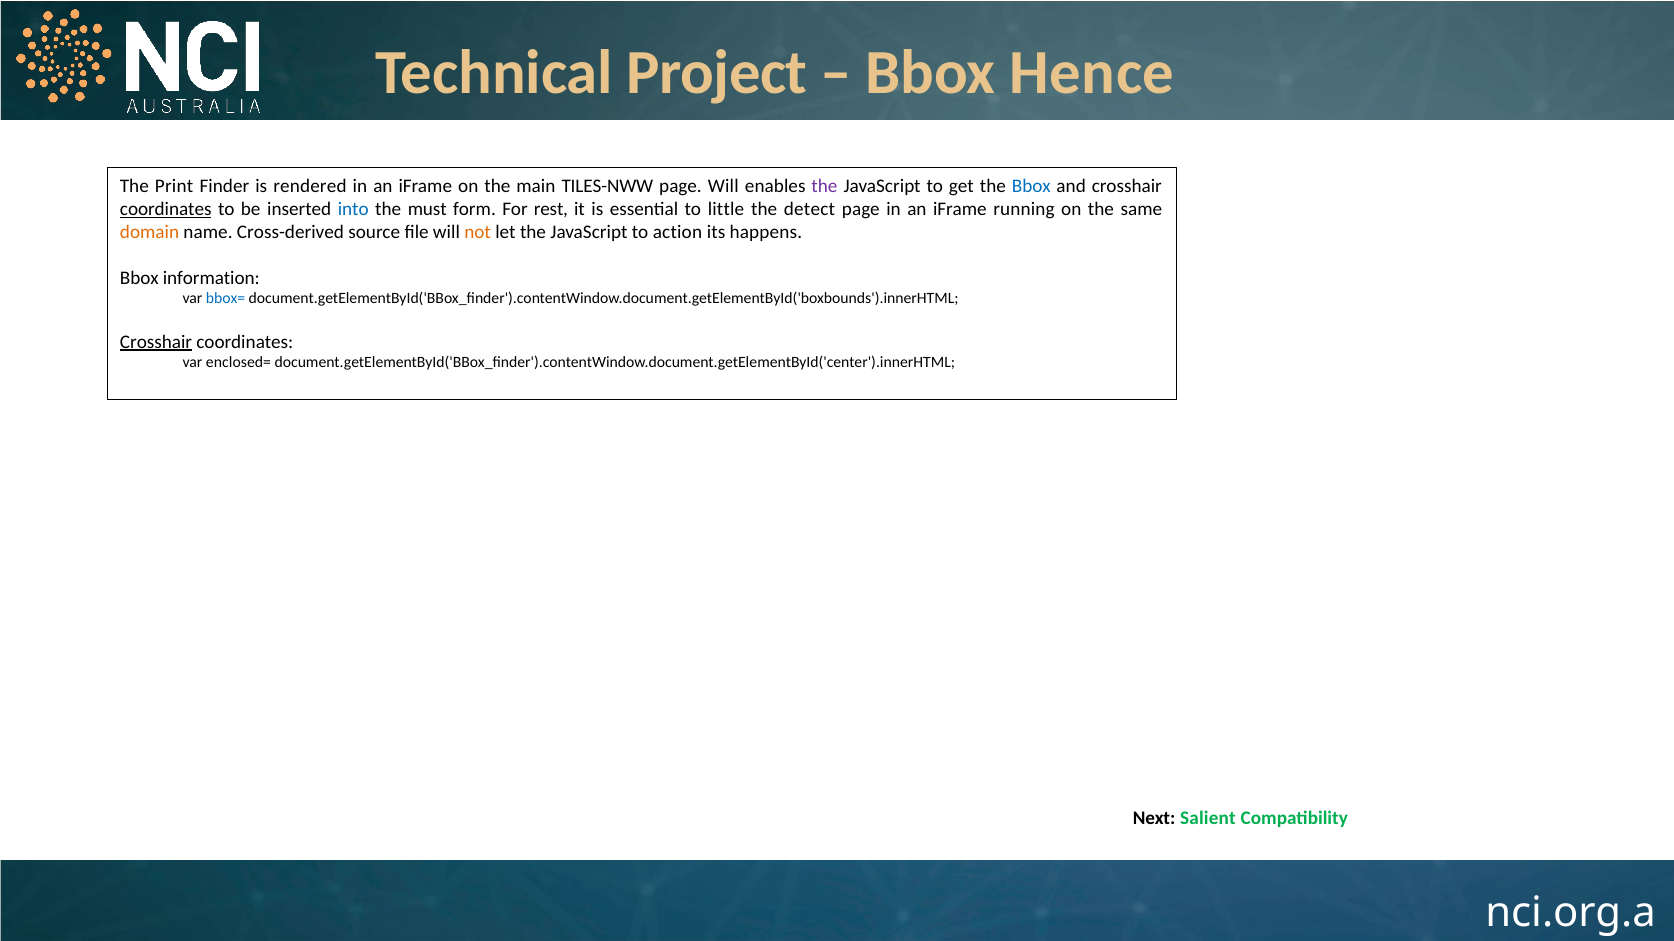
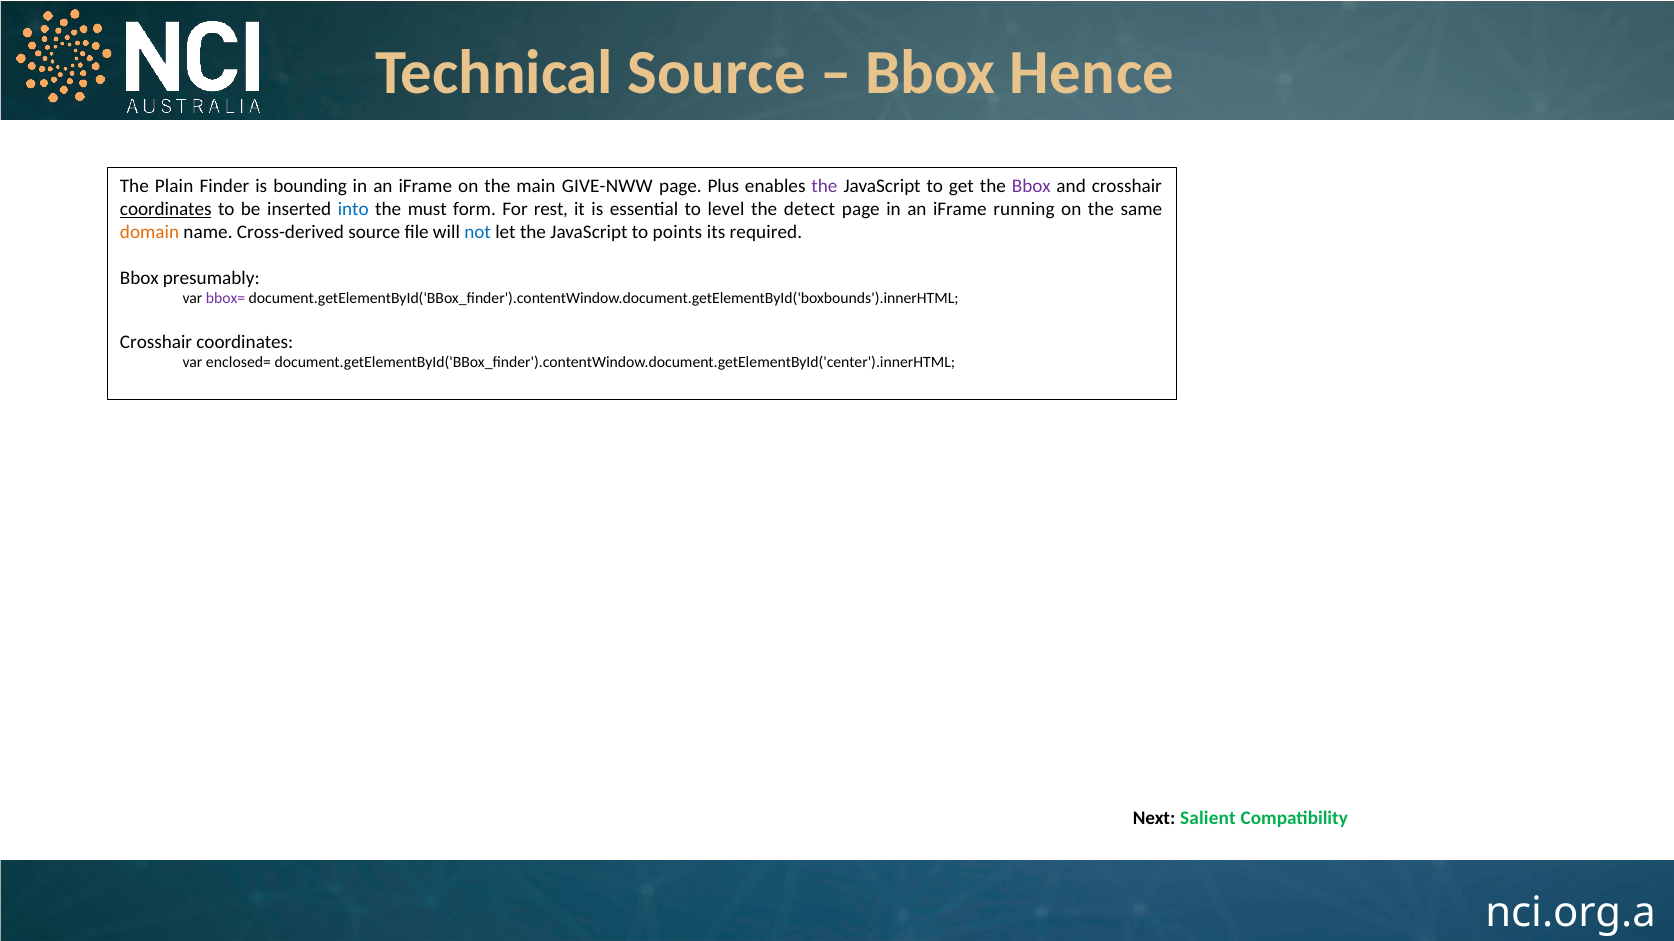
Technical Project: Project -> Source
Print: Print -> Plain
rendered: rendered -> bounding
TILES-NWW: TILES-NWW -> GIVE-NWW
page Will: Will -> Plus
Bbox at (1031, 186) colour: blue -> purple
little: little -> level
not colour: orange -> blue
action: action -> points
happens: happens -> required
information: information -> presumably
bbox= colour: blue -> purple
Crosshair at (156, 342) underline: present -> none
